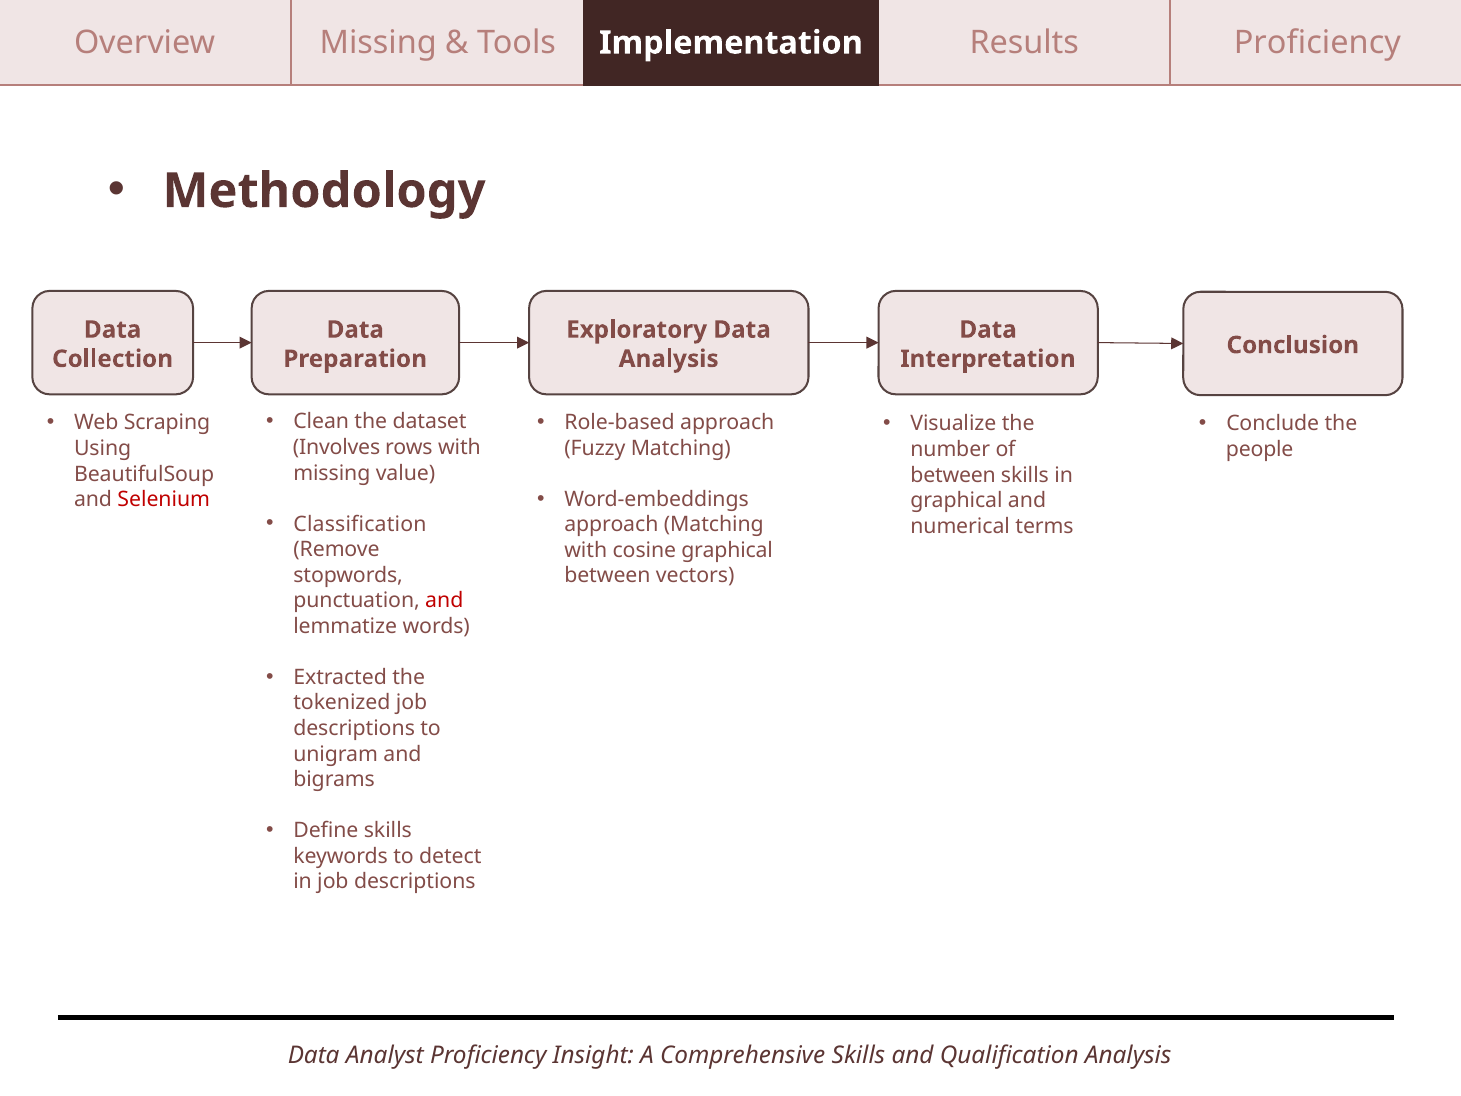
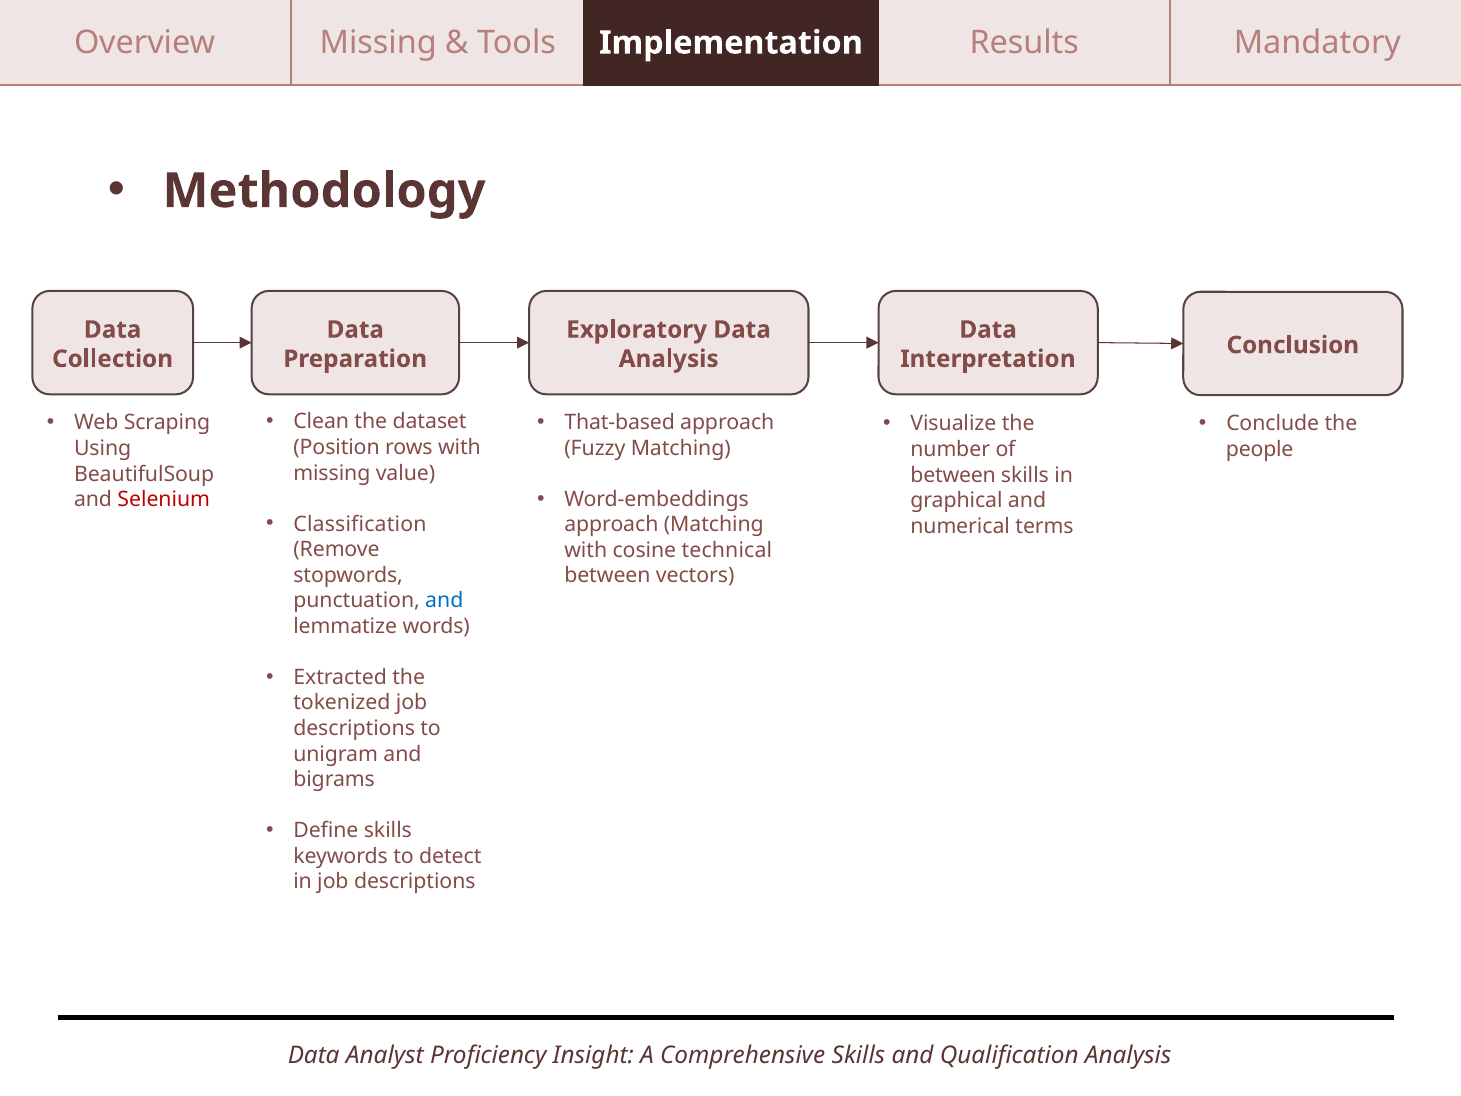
Results Proficiency: Proficiency -> Mandatory
Role-based: Role-based -> That-based
Involves: Involves -> Position
cosine graphical: graphical -> technical
and at (444, 601) colour: red -> blue
